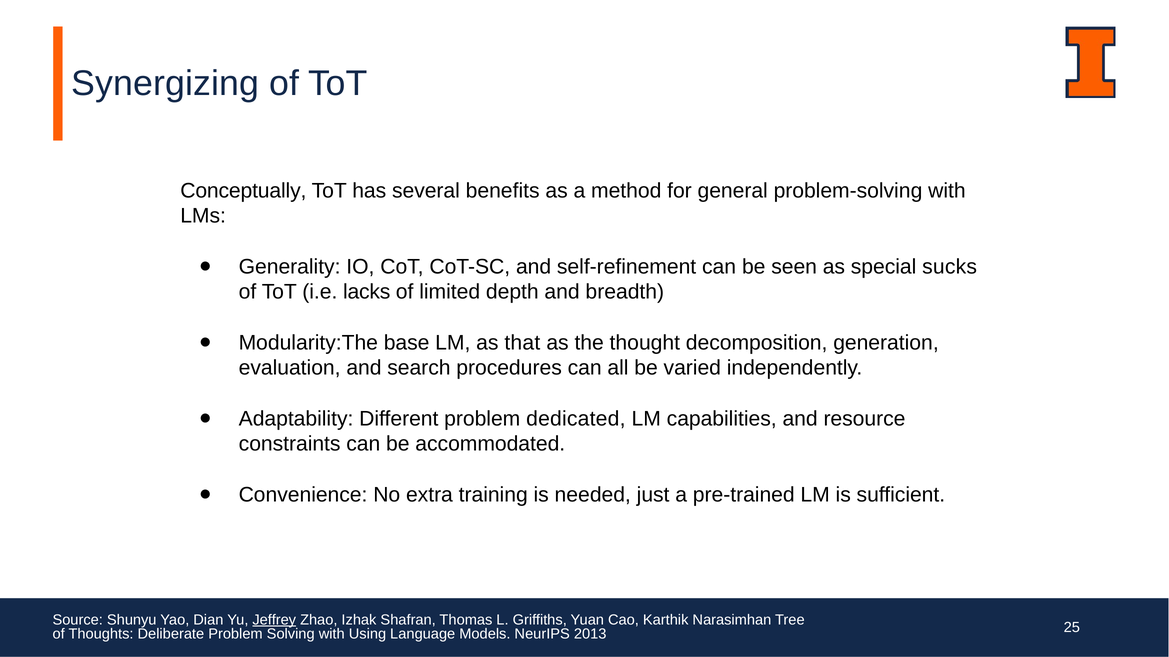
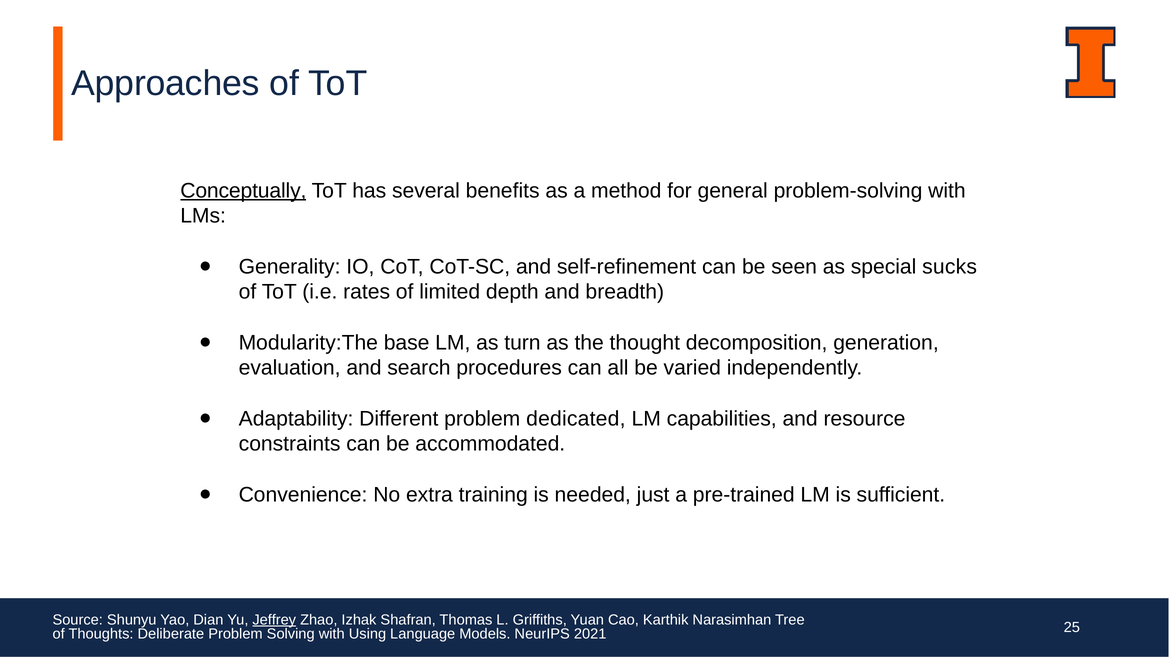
Synergizing: Synergizing -> Approaches
Conceptually underline: none -> present
lacks: lacks -> rates
that: that -> turn
2013: 2013 -> 2021
